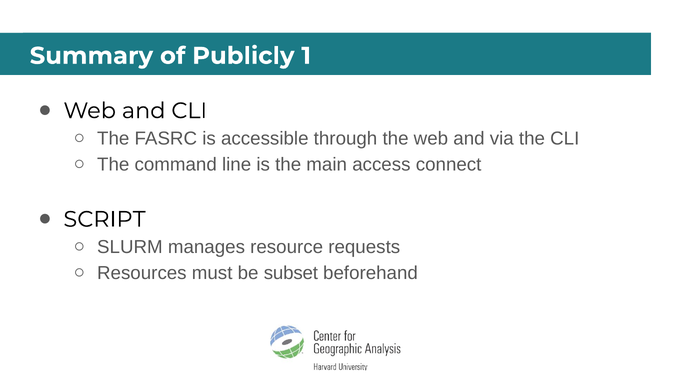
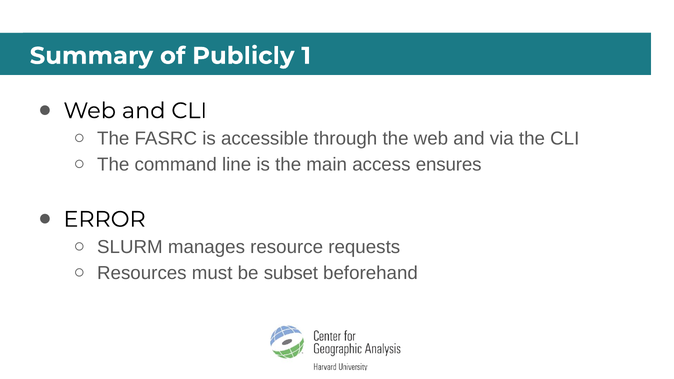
connect: connect -> ensures
SCRIPT: SCRIPT -> ERROR
